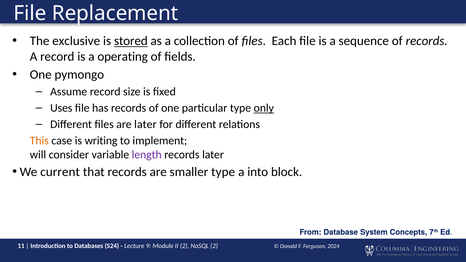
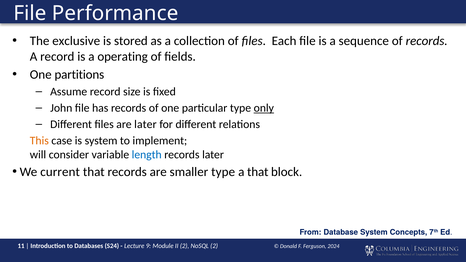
Replacement: Replacement -> Performance
stored underline: present -> none
pymongo: pymongo -> partitions
Uses: Uses -> John
is writing: writing -> system
length colour: purple -> blue
a into: into -> that
